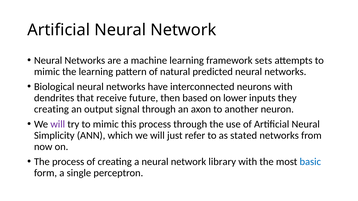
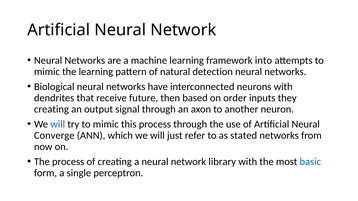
sets: sets -> into
predicted: predicted -> detection
lower: lower -> order
will at (58, 124) colour: purple -> blue
Simplicity: Simplicity -> Converge
